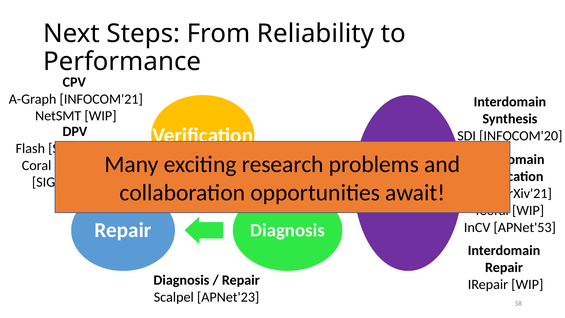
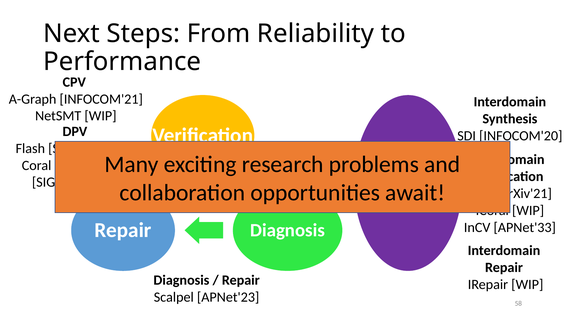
APNet'53: APNet'53 -> APNet'33
